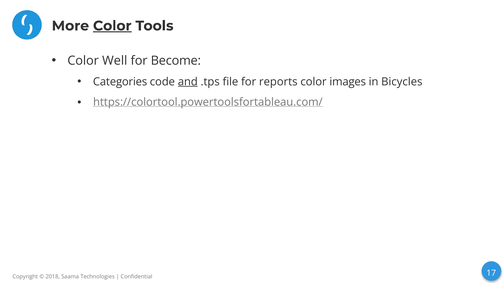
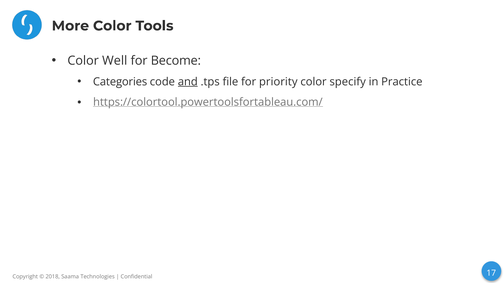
Color at (112, 26) underline: present -> none
reports: reports -> priority
images: images -> specify
Bicycles: Bicycles -> Practice
